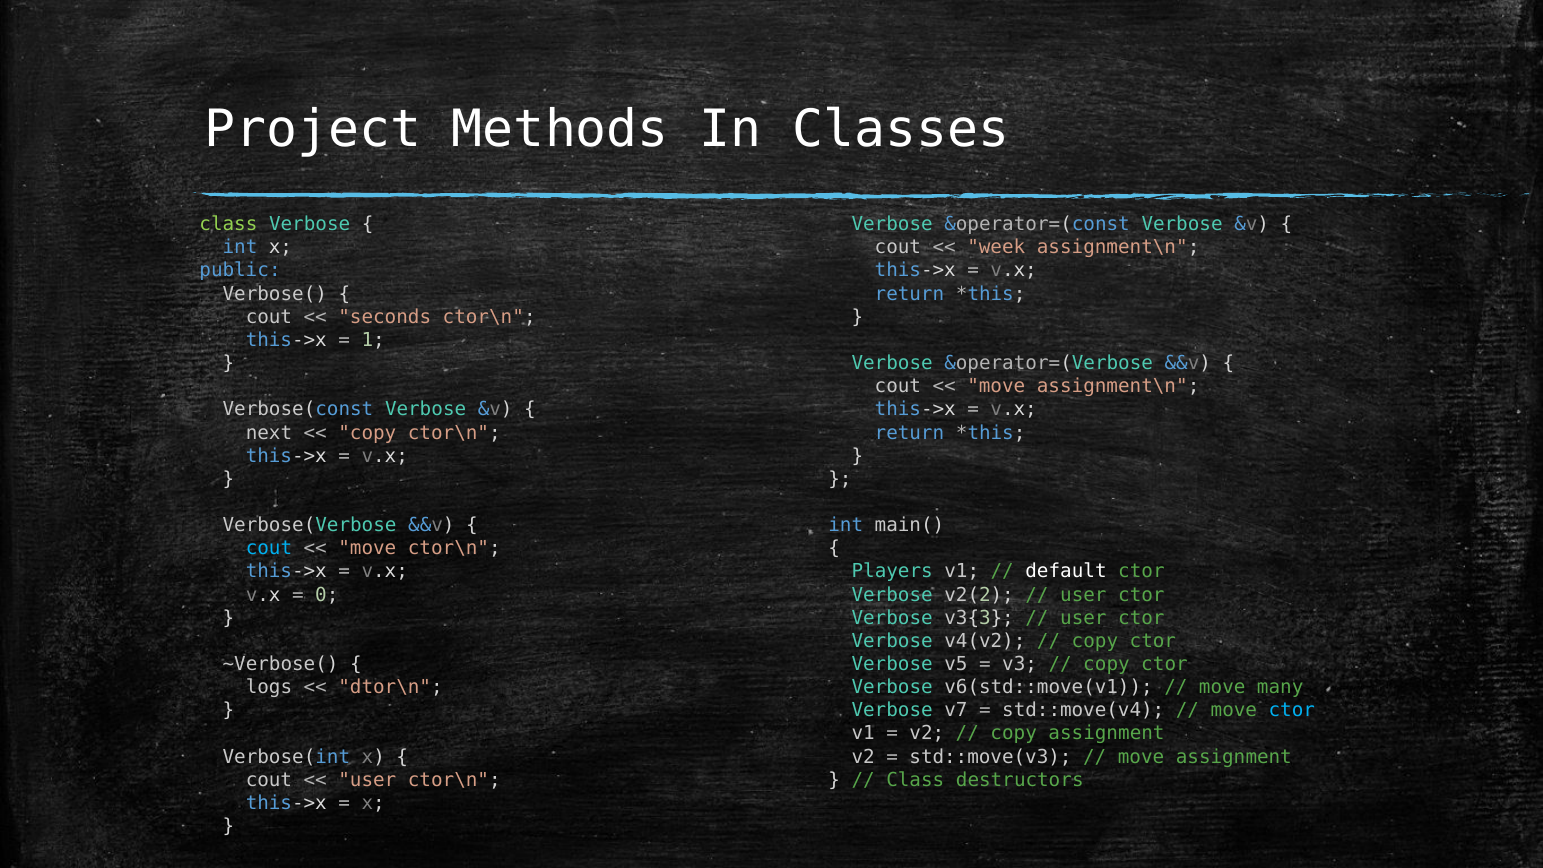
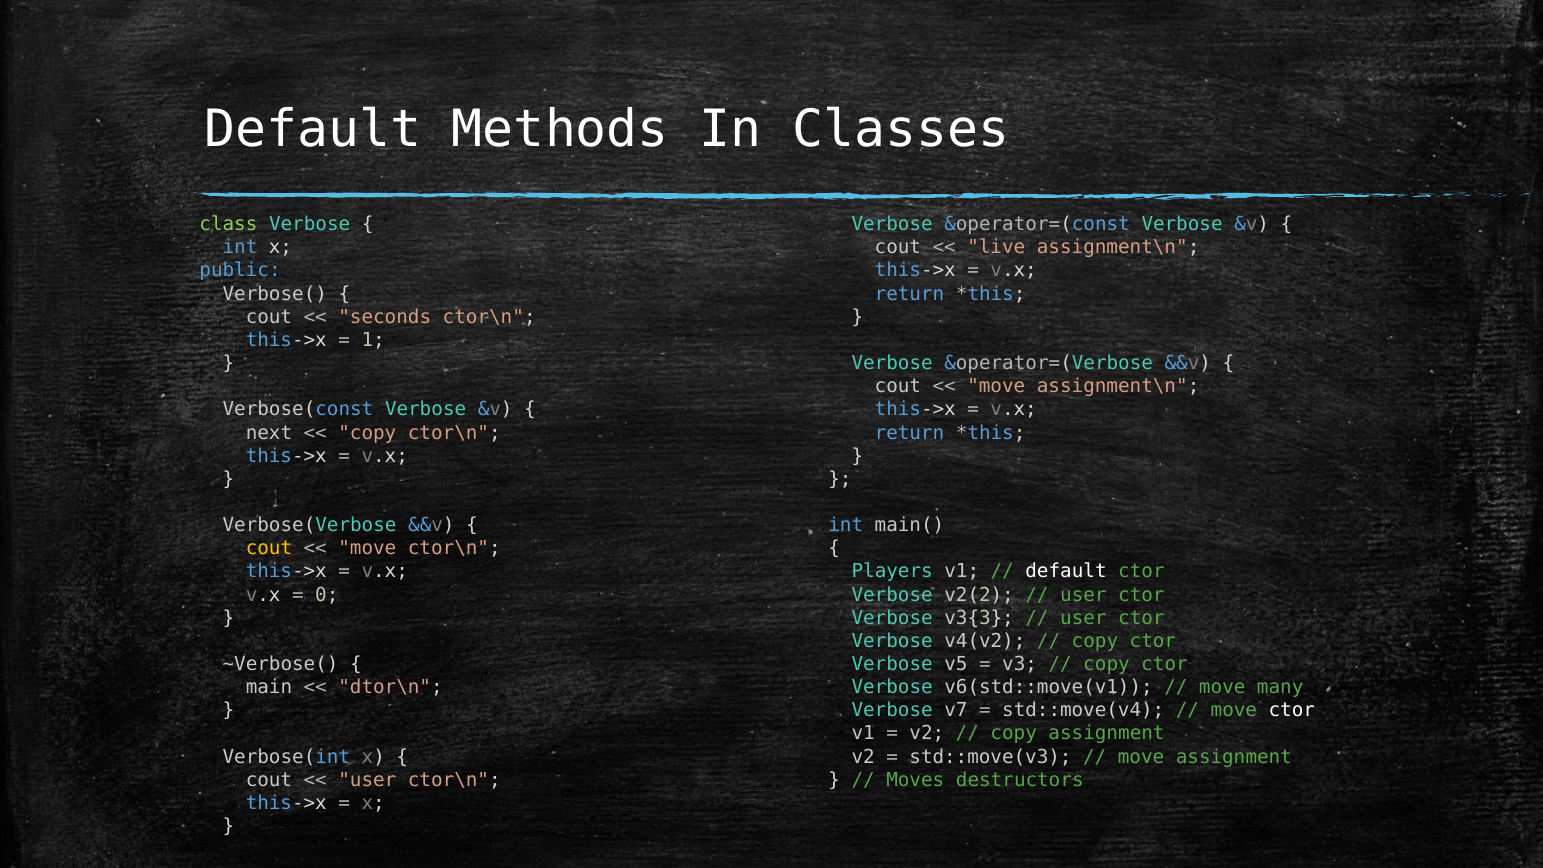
Project at (313, 130): Project -> Default
week: week -> live
cout at (269, 548) colour: light blue -> yellow
logs: logs -> main
ctor at (1292, 711) colour: light blue -> white
Class at (915, 780): Class -> Moves
